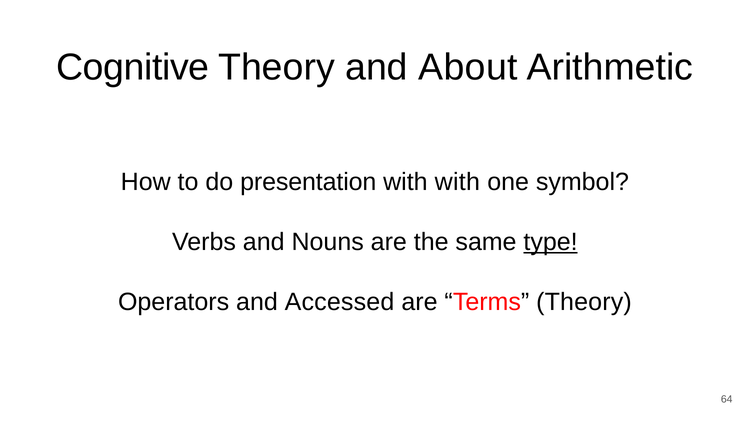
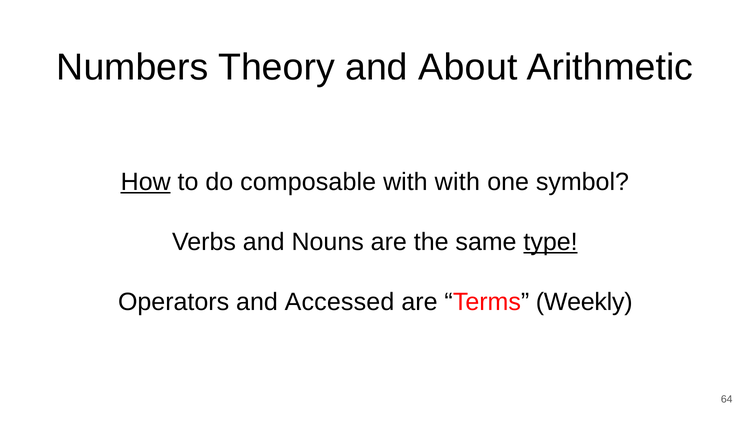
Cognitive: Cognitive -> Numbers
How underline: none -> present
presentation: presentation -> composable
Terms Theory: Theory -> Weekly
